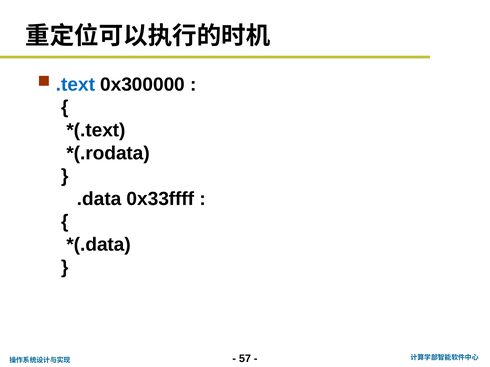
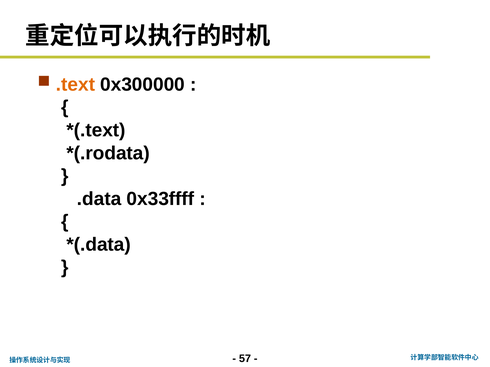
.text colour: blue -> orange
